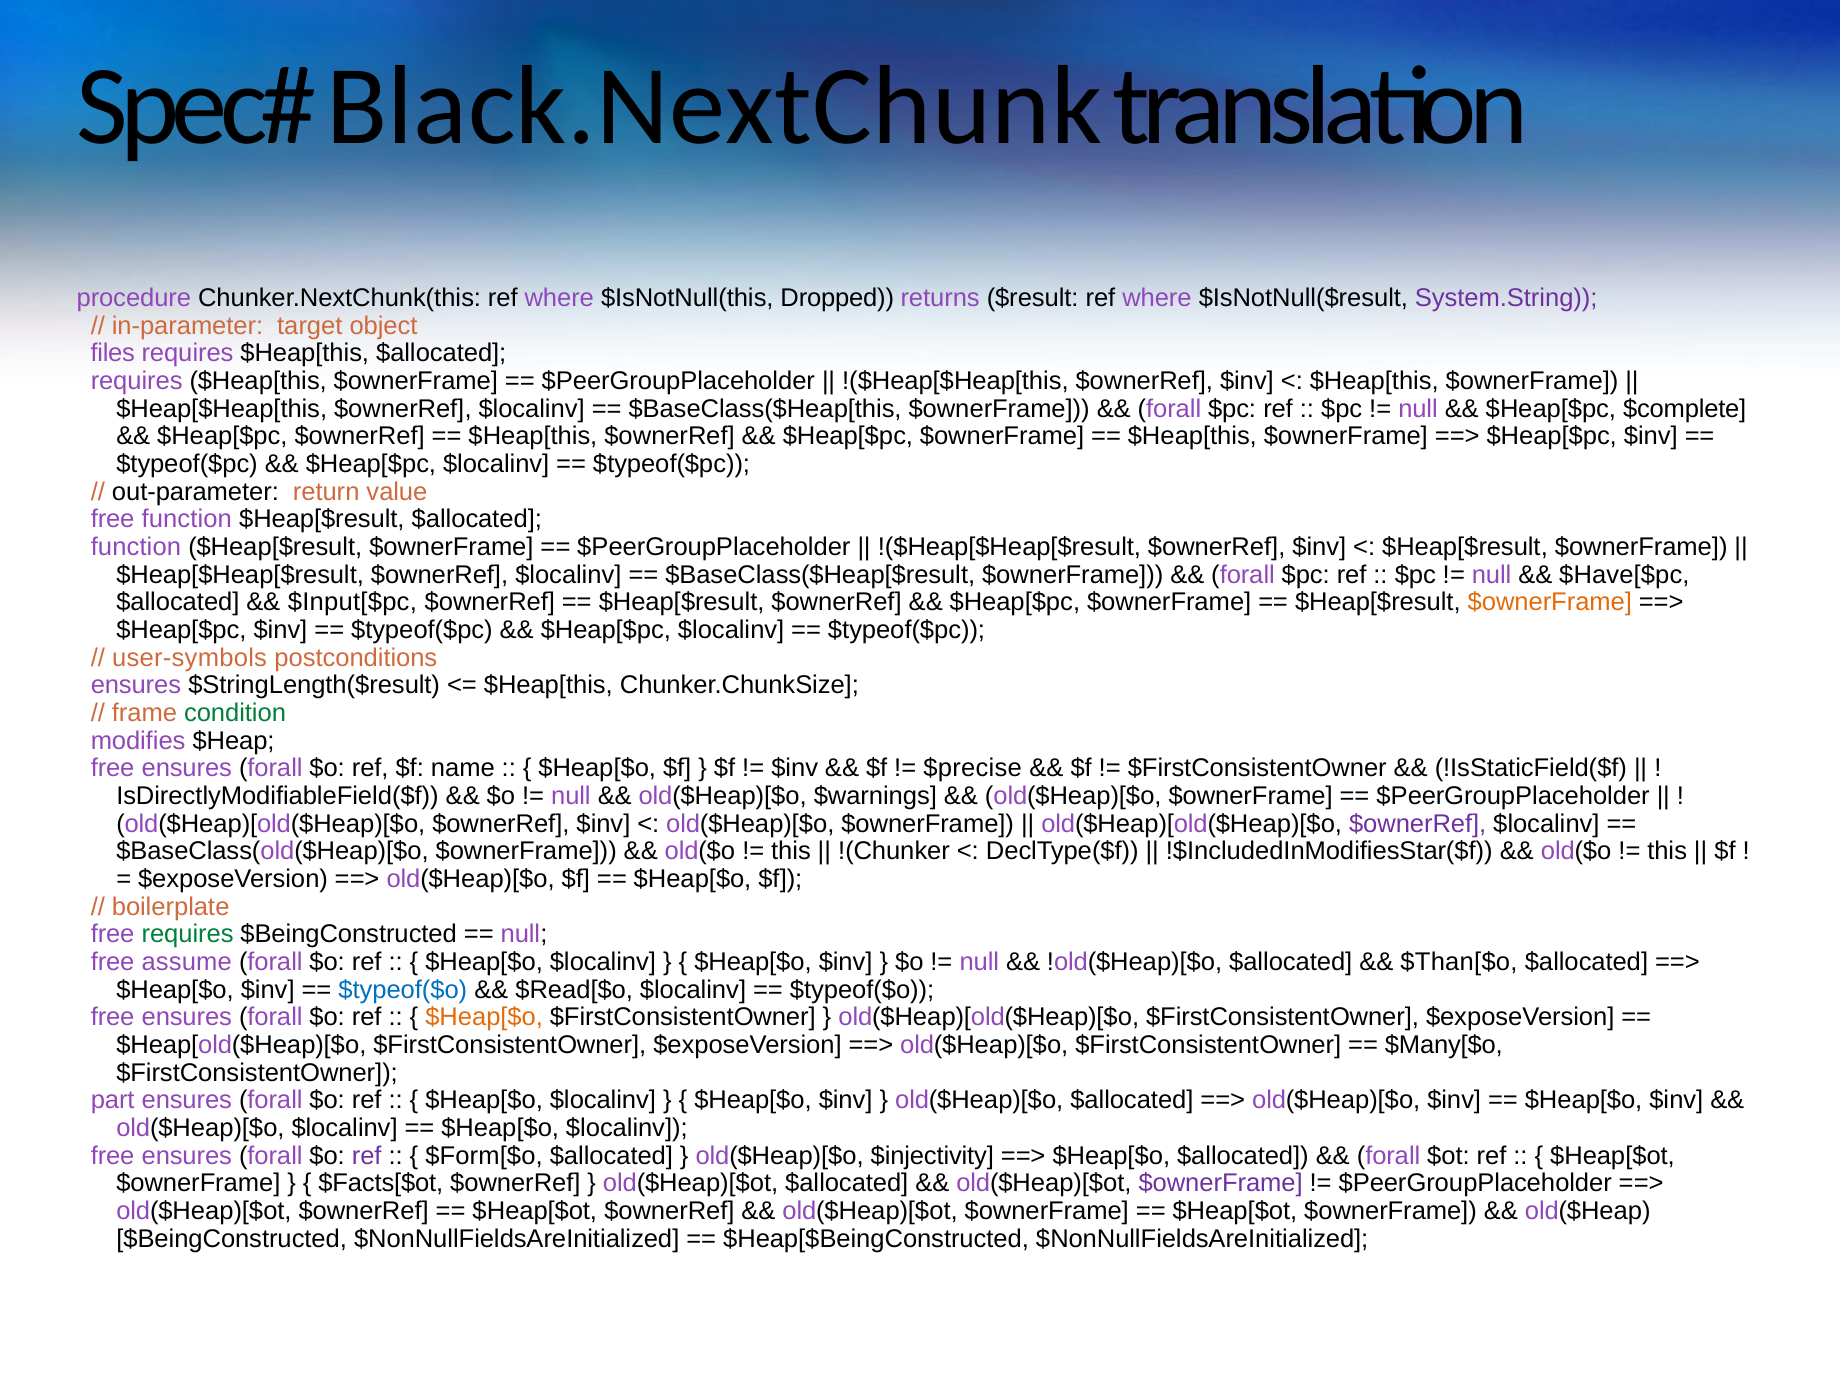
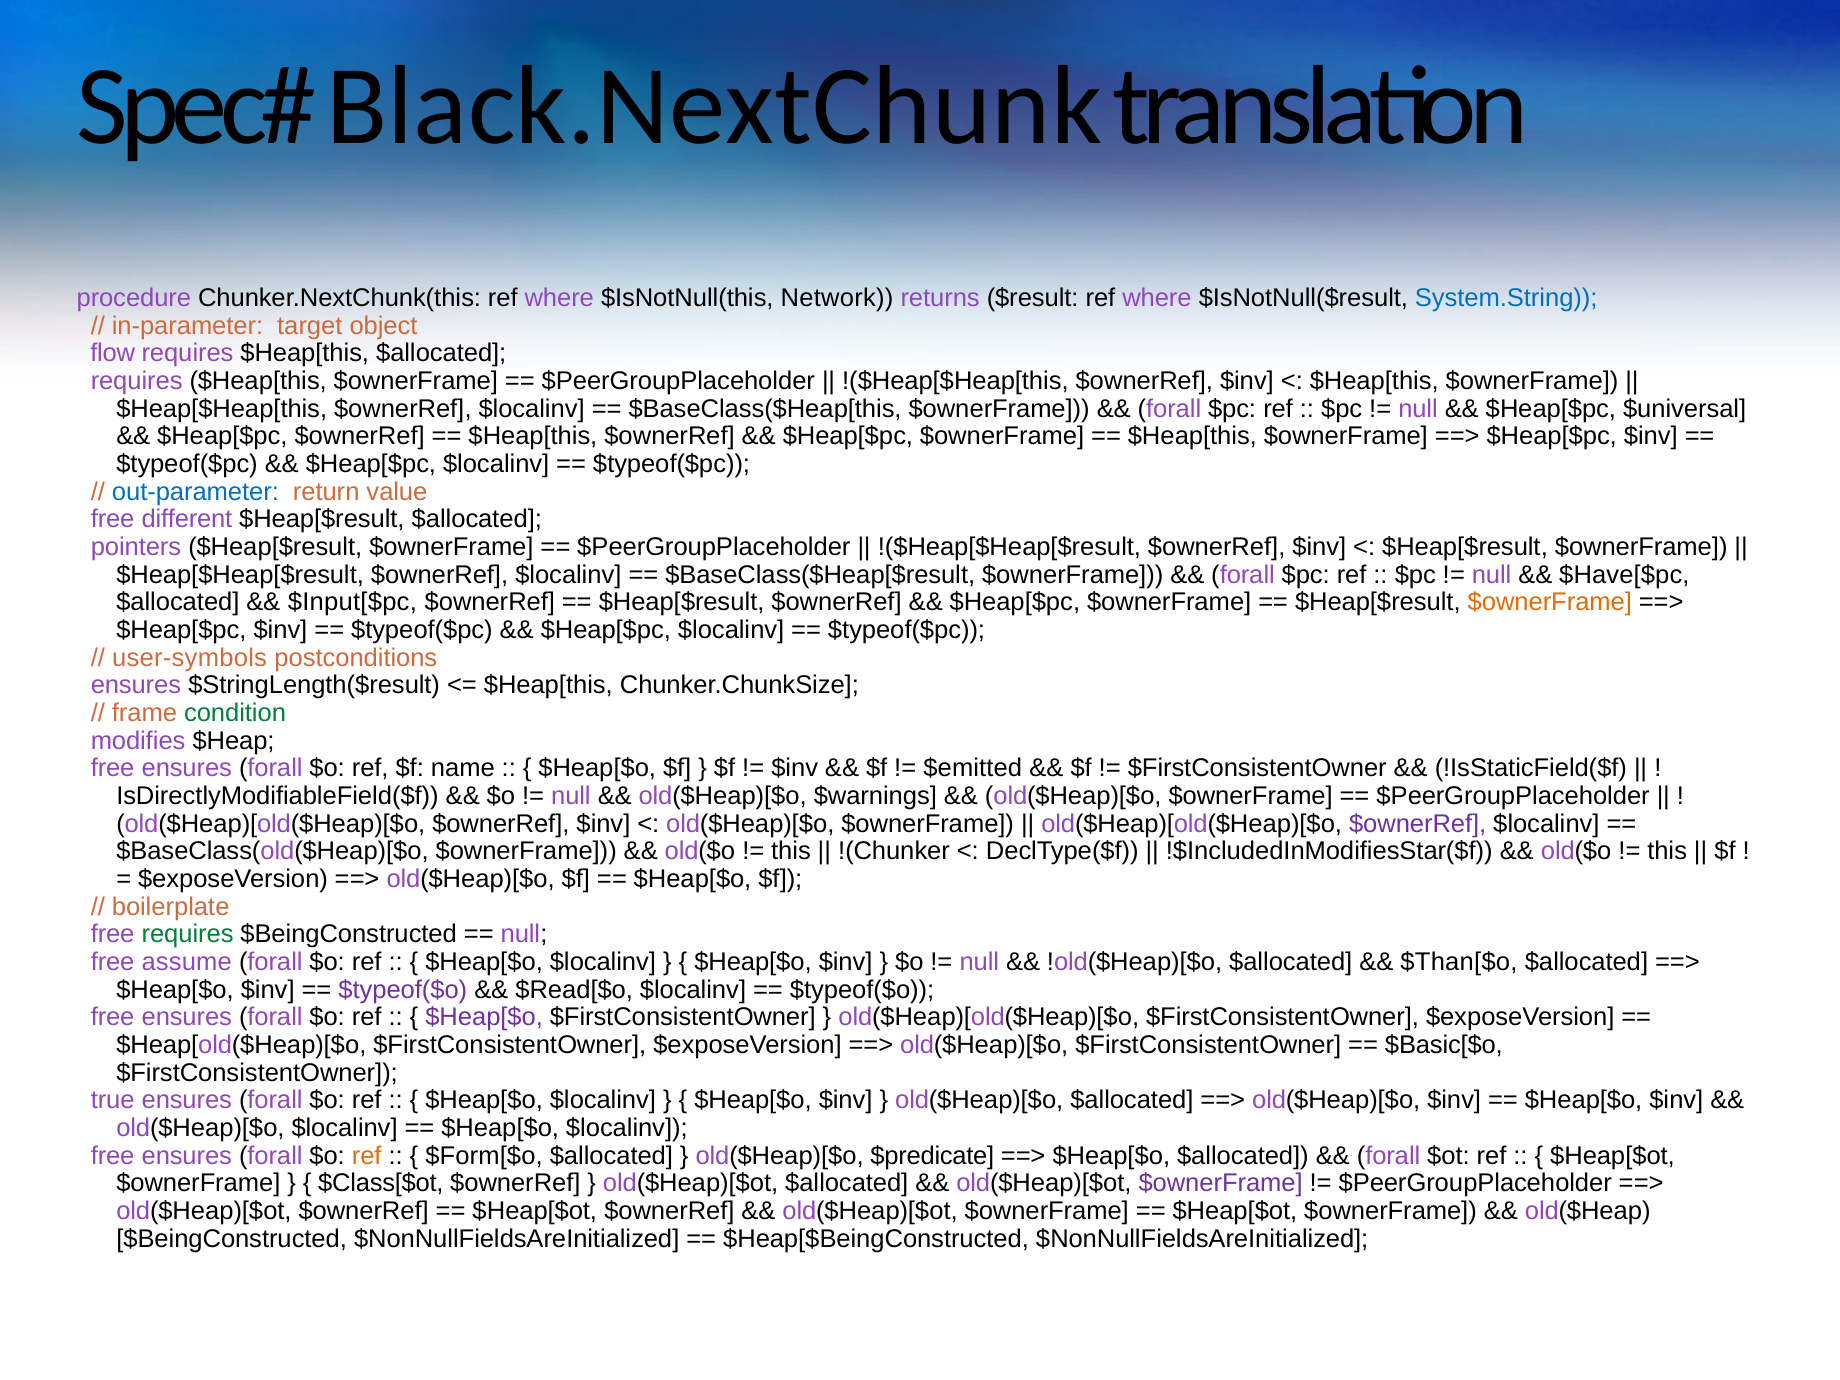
Dropped: Dropped -> Network
System.String colour: purple -> blue
files: files -> flow
$complete: $complete -> $universal
out-parameter colour: black -> blue
free function: function -> different
function at (136, 547): function -> pointers
$precise: $precise -> $emitted
$typeof($o at (403, 990) colour: blue -> purple
$Heap[$o at (484, 1017) colour: orange -> purple
$Many[$o: $Many[$o -> $Basic[$o
part: part -> true
ref at (367, 1156) colour: purple -> orange
$injectivity: $injectivity -> $predicate
$Facts[$ot: $Facts[$ot -> $Class[$ot
